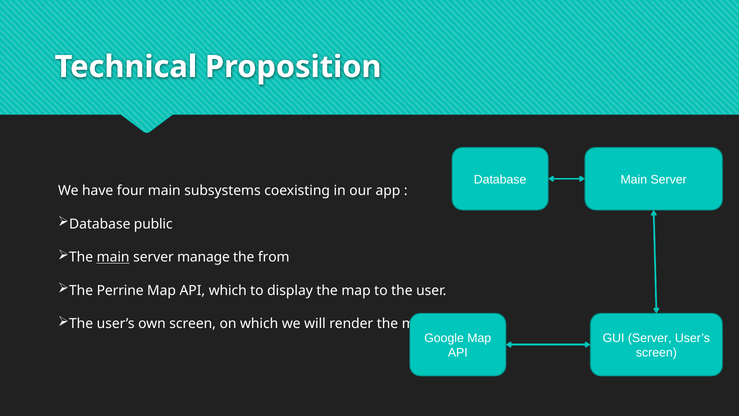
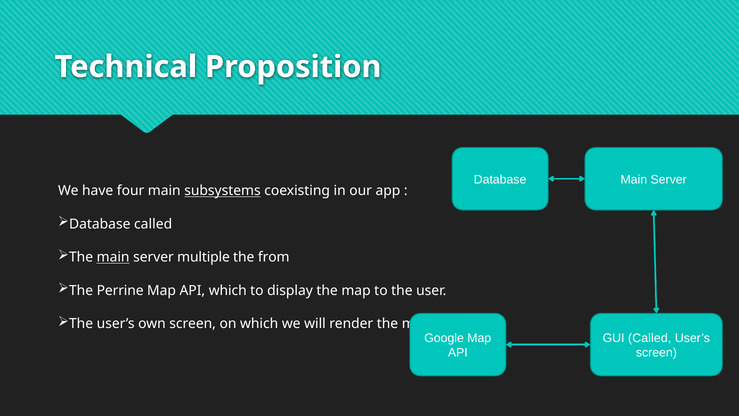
subsystems underline: none -> present
Database public: public -> called
manage: manage -> multiple
GUI Server: Server -> Called
